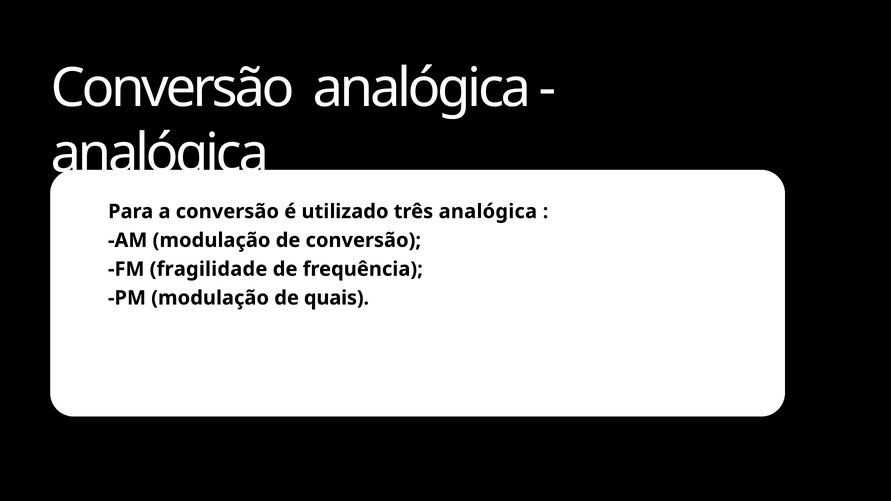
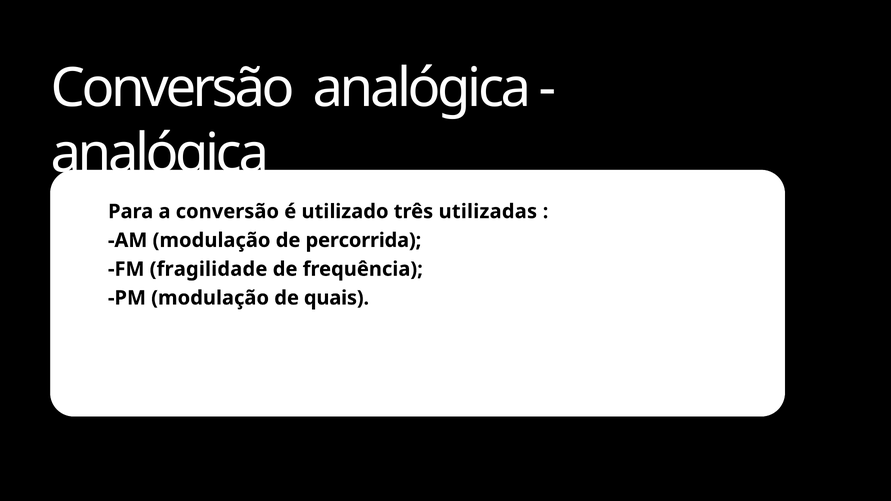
três analógica: analógica -> utilizadas
de conversão: conversão -> percorrida
